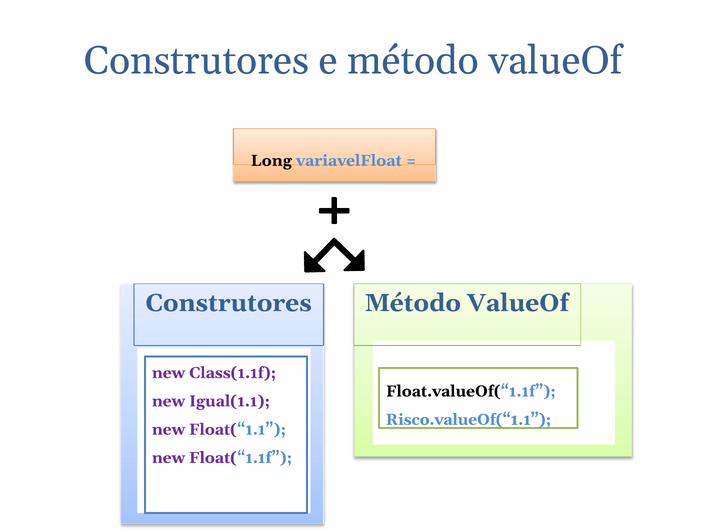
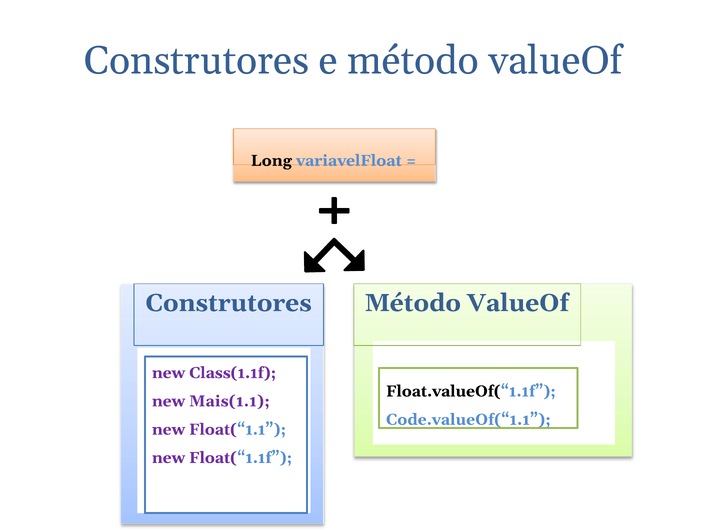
Igual(1.1: Igual(1.1 -> Mais(1.1
Risco.valueOf(“1.1: Risco.valueOf(“1.1 -> Code.valueOf(“1.1
